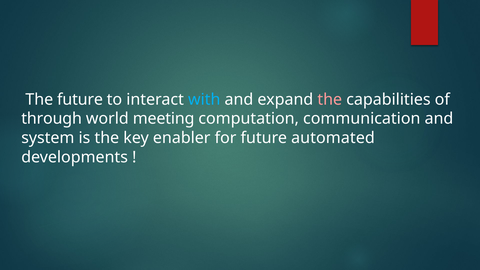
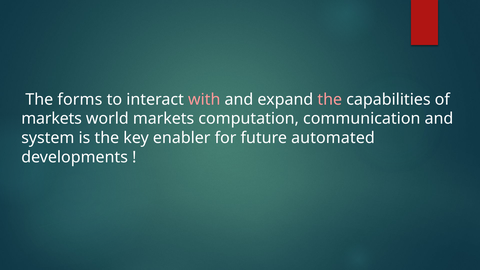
The future: future -> forms
with colour: light blue -> pink
through at (52, 119): through -> markets
world meeting: meeting -> markets
